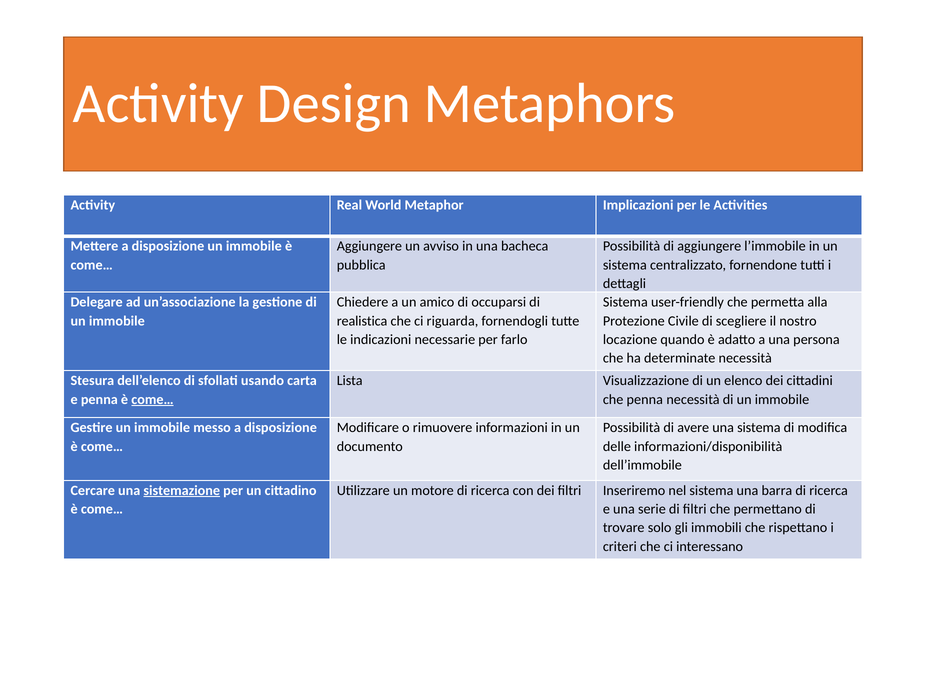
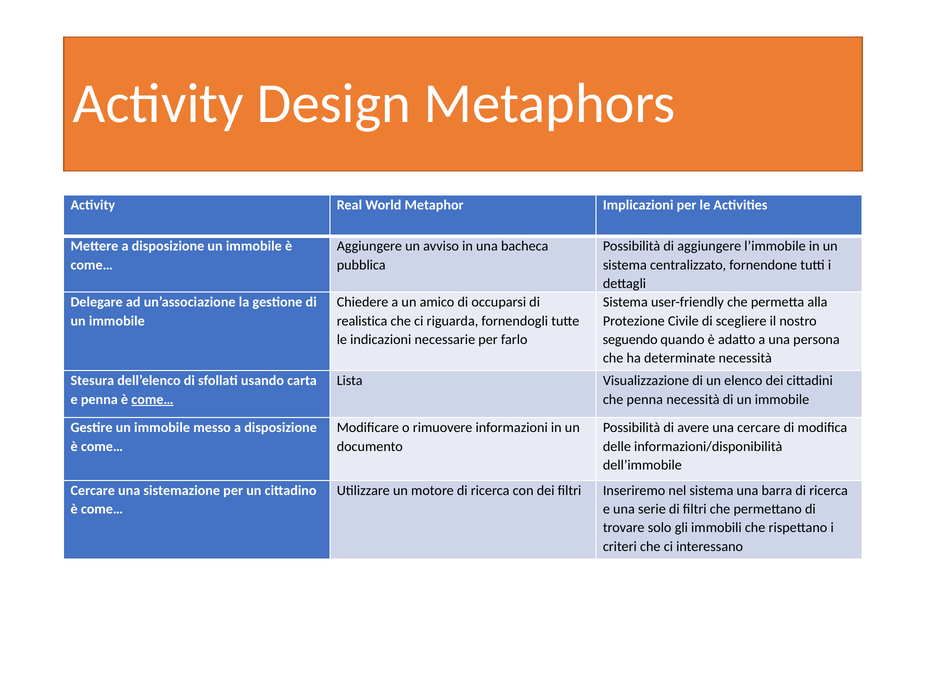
locazione: locazione -> seguendo
una sistema: sistema -> cercare
sistemazione underline: present -> none
